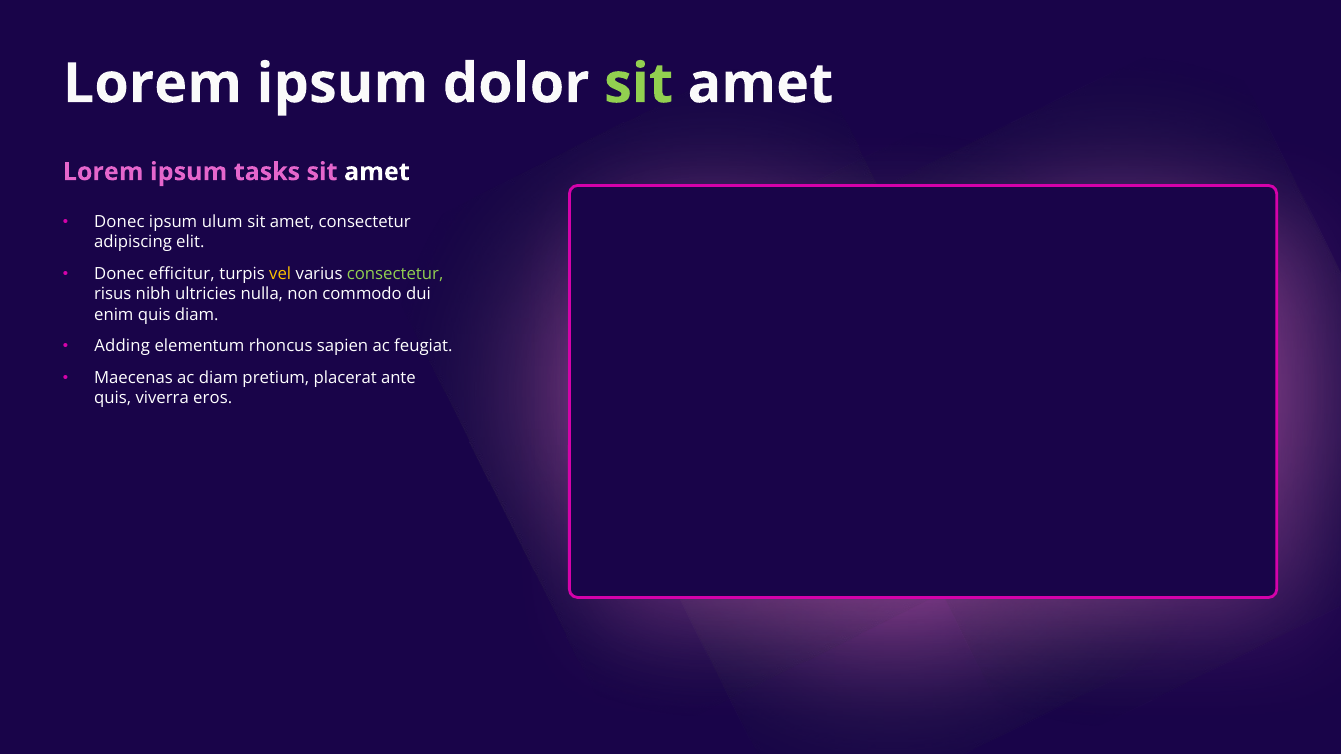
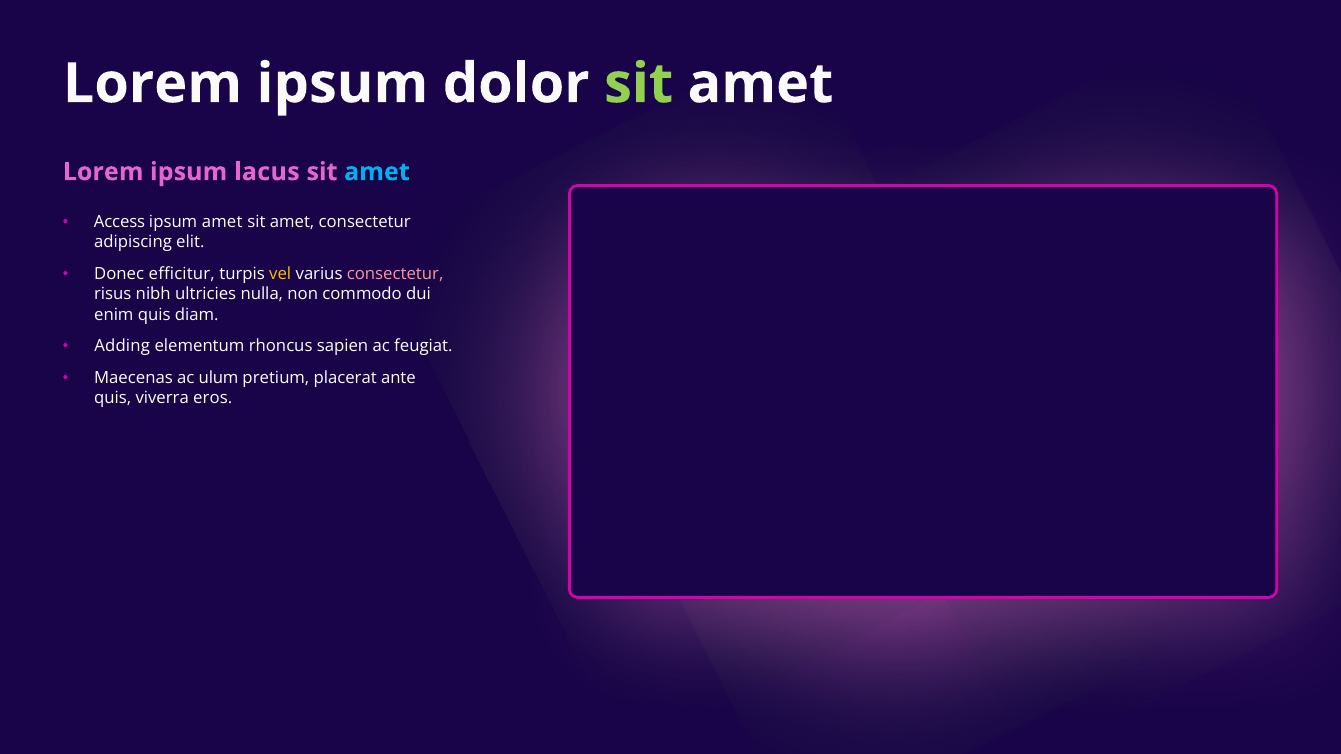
tasks: tasks -> lacus
amet at (377, 172) colour: white -> light blue
Donec at (119, 222): Donec -> Access
ipsum ulum: ulum -> amet
consectetur at (395, 274) colour: light green -> pink
ac diam: diam -> ulum
